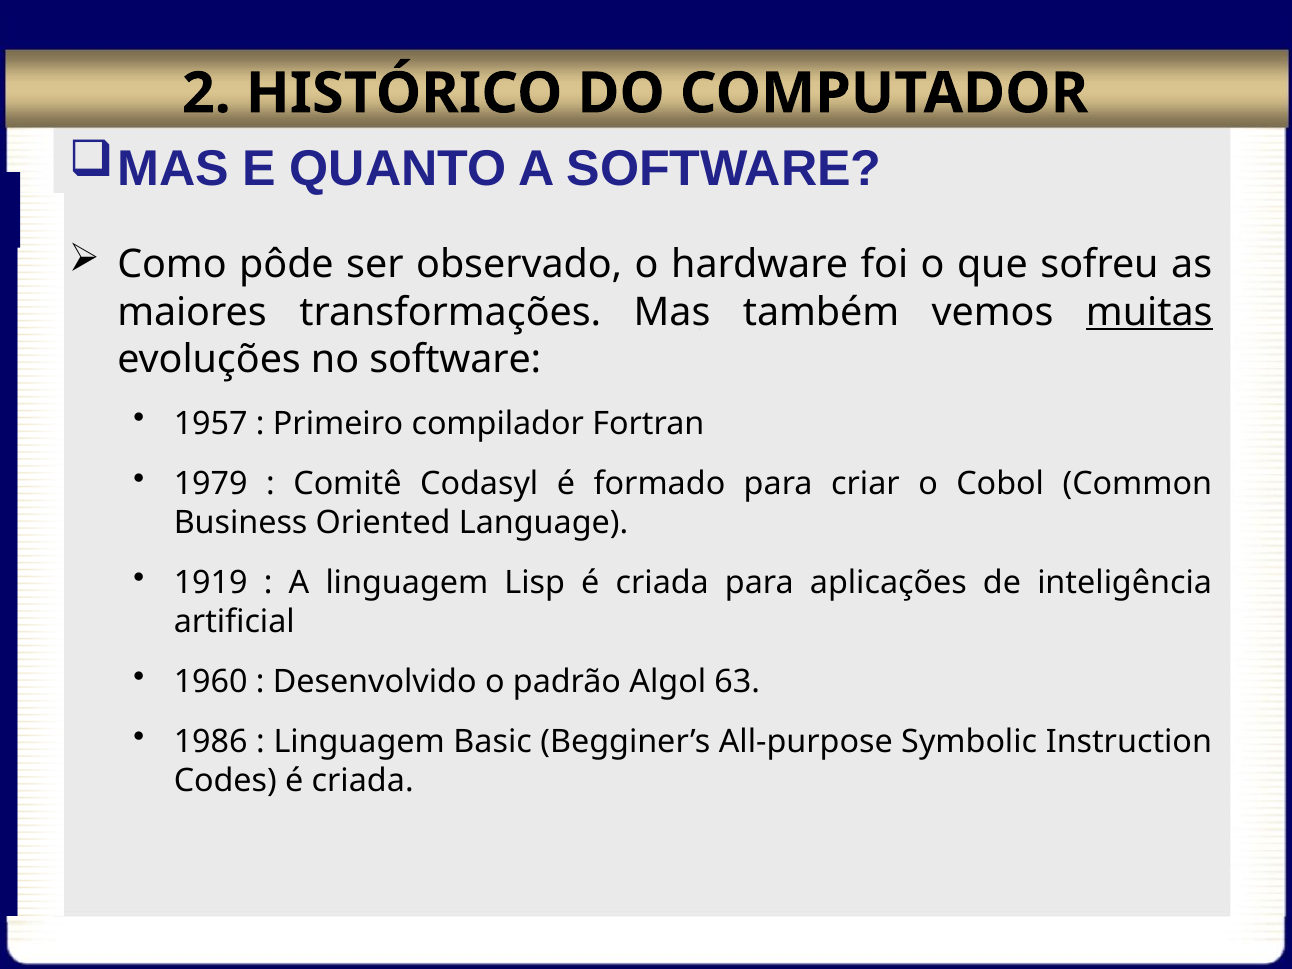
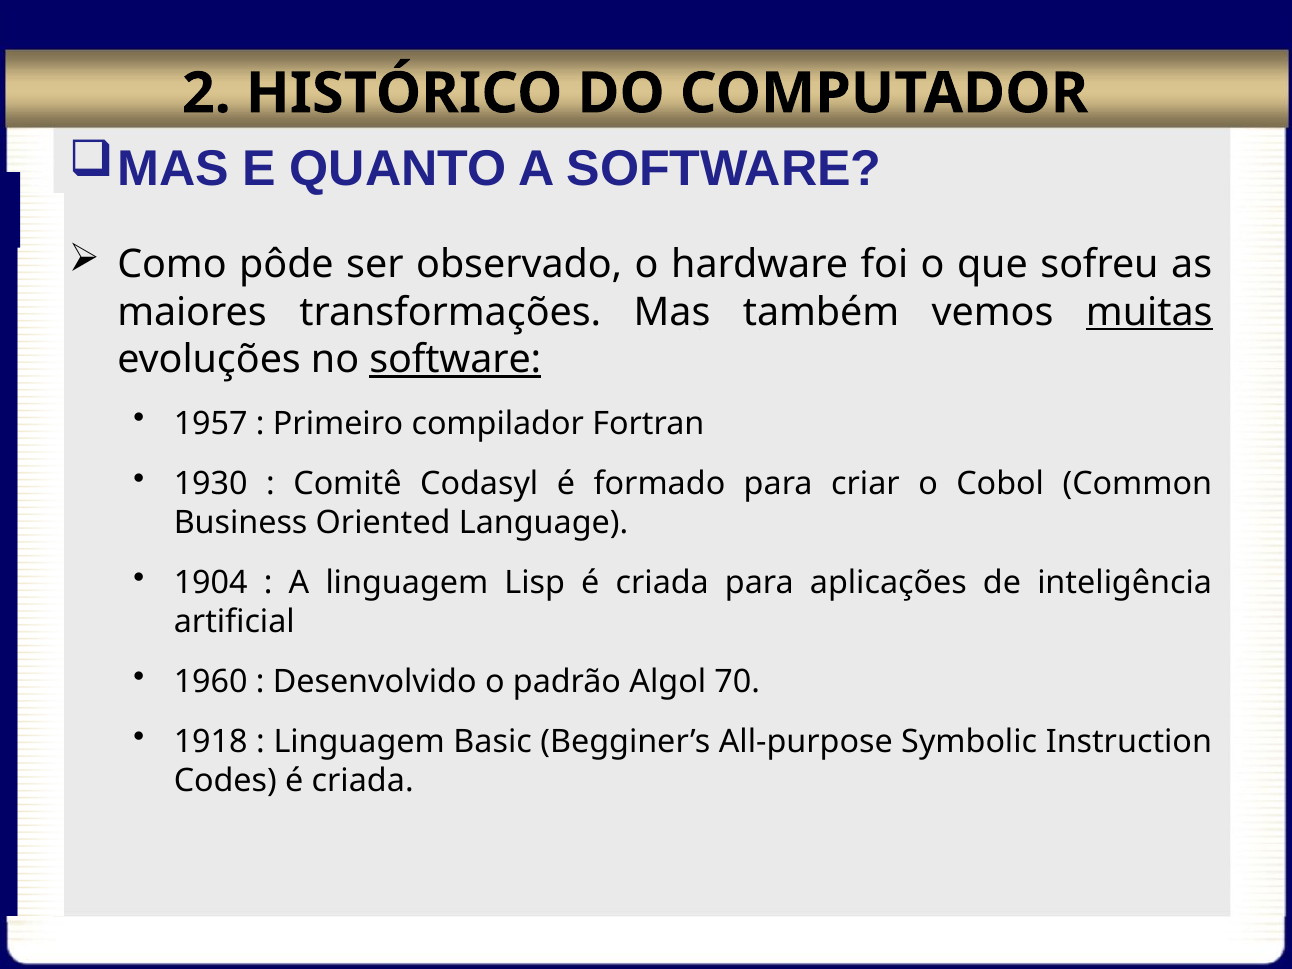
software at (455, 359) underline: none -> present
1979: 1979 -> 1930
1919: 1919 -> 1904
63: 63 -> 70
1986: 1986 -> 1918
